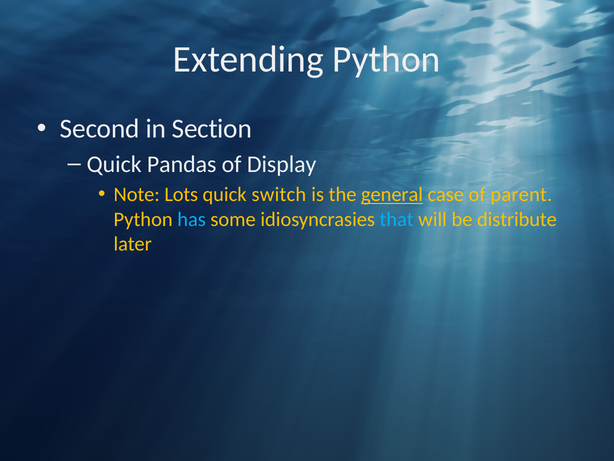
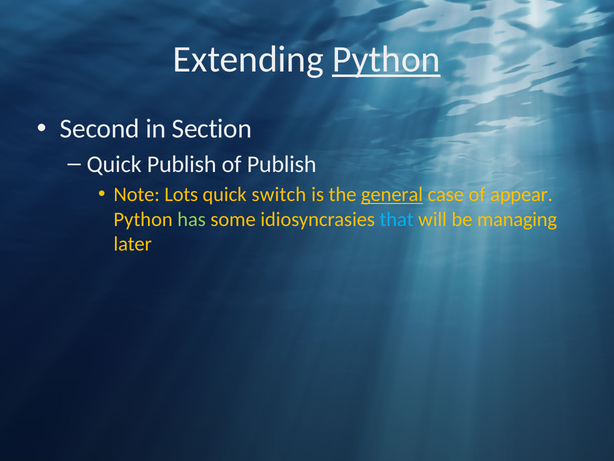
Python at (386, 59) underline: none -> present
Quick Pandas: Pandas -> Publish
of Display: Display -> Publish
parent: parent -> appear
has colour: light blue -> light green
distribute: distribute -> managing
